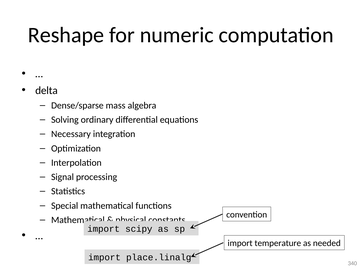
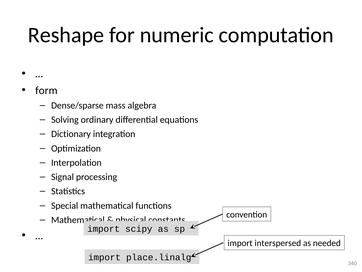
delta: delta -> form
Necessary: Necessary -> Dictionary
temperature: temperature -> interspersed
